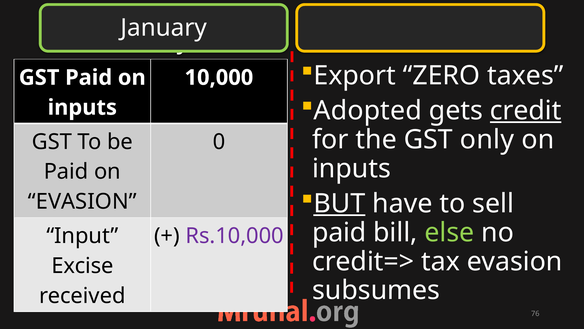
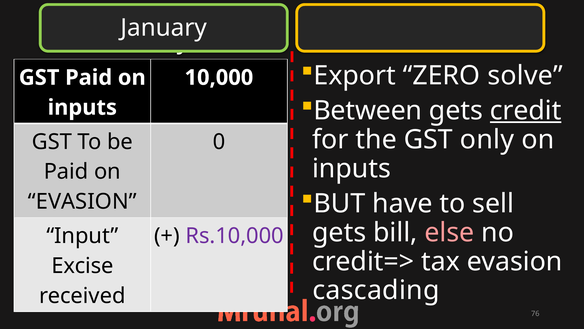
taxes: taxes -> solve
Adopted: Adopted -> Between
BUT underline: present -> none
paid at (339, 232): paid -> gets
else colour: light green -> pink
subsumes: subsumes -> cascading
